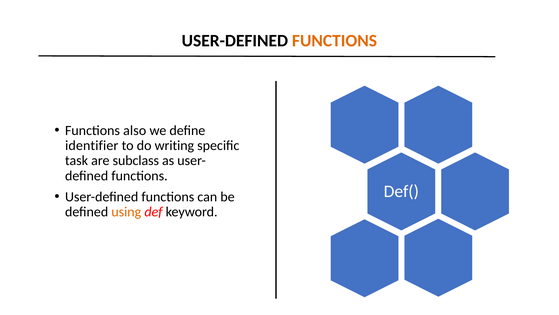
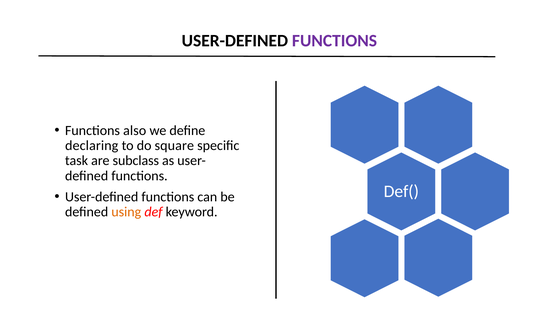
FUNCTIONS at (335, 41) colour: orange -> purple
identifier: identifier -> declaring
writing: writing -> square
